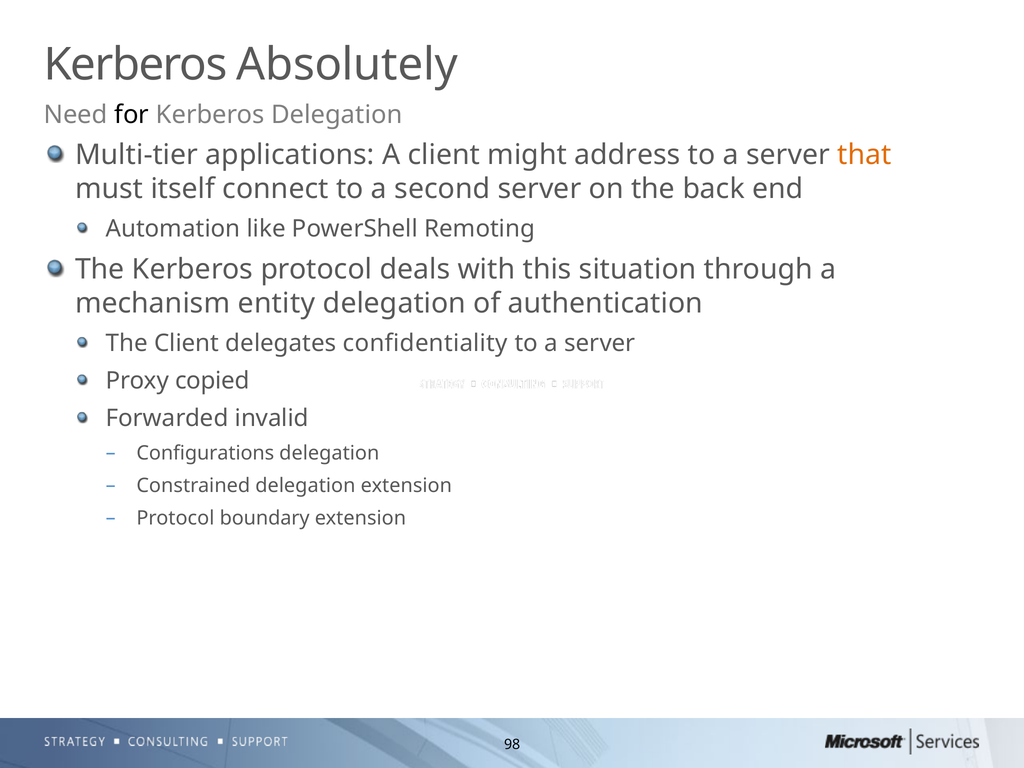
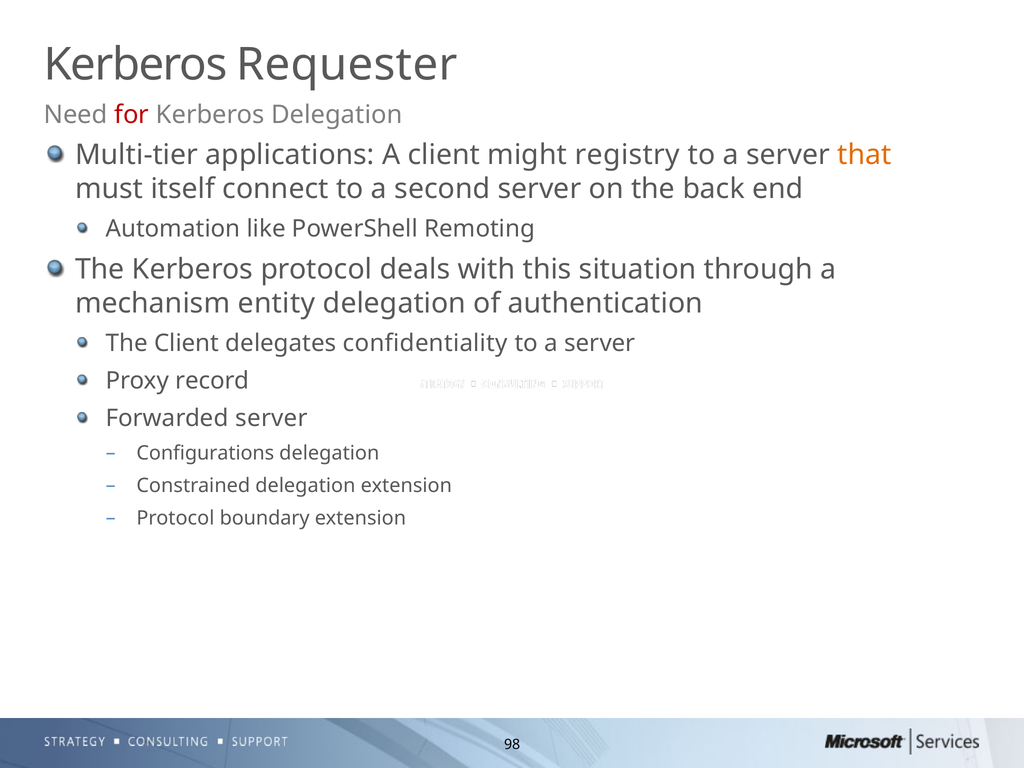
Absolutely: Absolutely -> Requester
for colour: black -> red
address: address -> registry
copied: copied -> record
Forwarded invalid: invalid -> server
